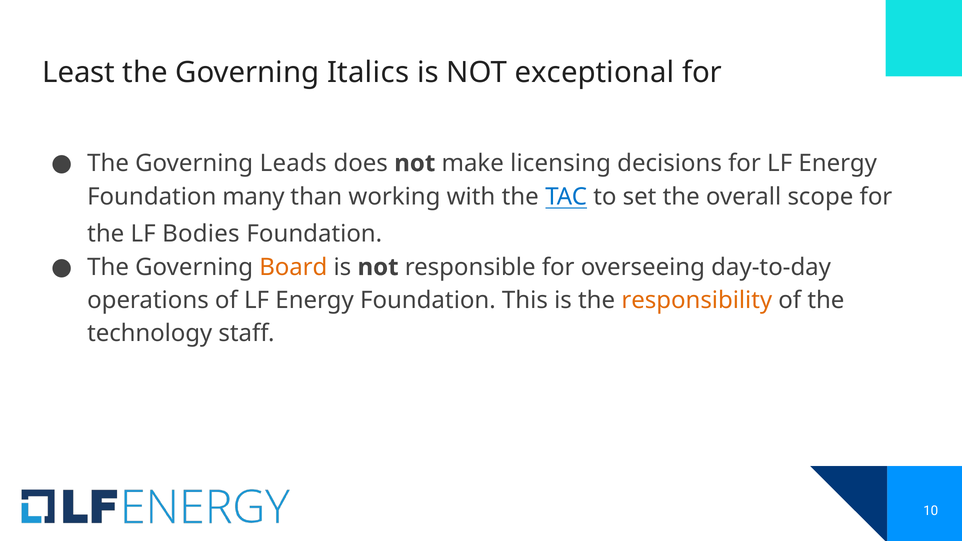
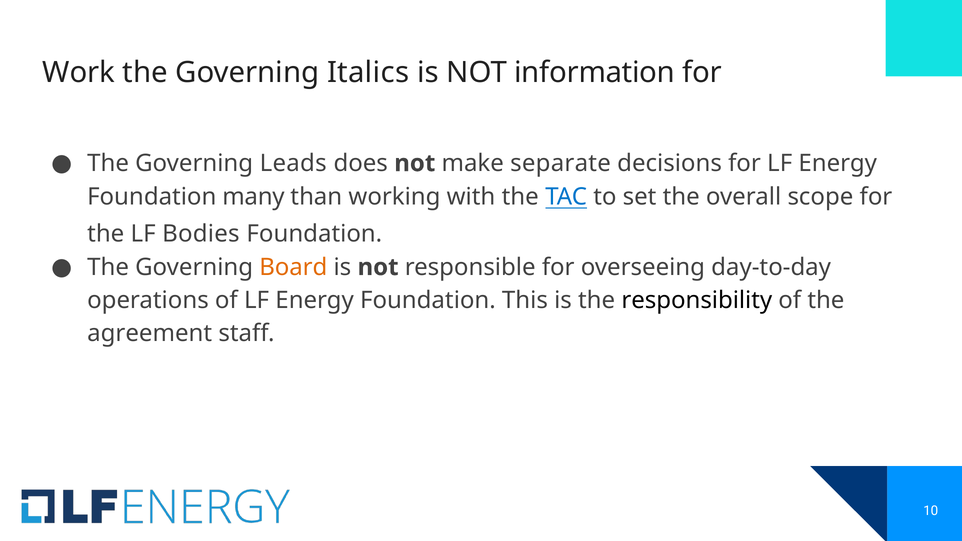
Least: Least -> Work
exceptional: exceptional -> information
licensing: licensing -> separate
responsibility colour: orange -> black
technology: technology -> agreement
